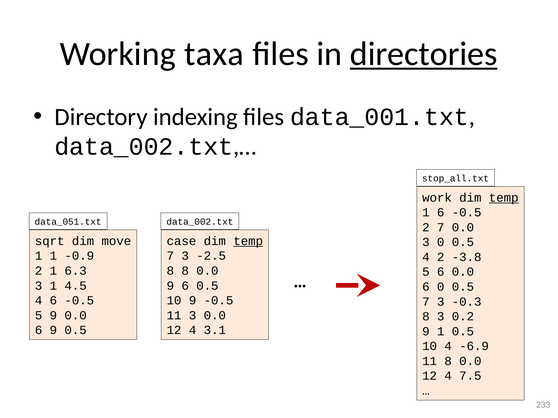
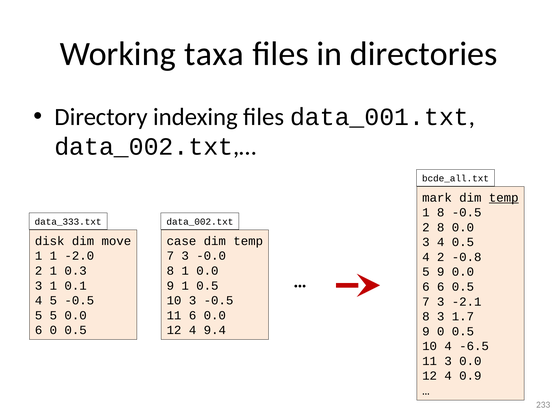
directories underline: present -> none
stop_all.txt: stop_all.txt -> bcde_all.txt
work: work -> mark
1 6: 6 -> 8
data_051.txt: data_051.txt -> data_333.txt
2 7: 7 -> 8
sqrt: sqrt -> disk
temp at (248, 241) underline: present -> none
3 0: 0 -> 4
-0.9: -0.9 -> -2.0
-2.5: -2.5 -> -0.0
-3.8: -3.8 -> -0.8
6.3: 6.3 -> 0.3
8 8: 8 -> 1
5 6: 6 -> 9
4.5: 4.5 -> 0.1
9 6: 6 -> 1
6 0: 0 -> 6
4 6: 6 -> 5
10 9: 9 -> 3
-0.3: -0.3 -> -2.1
5 9: 9 -> 5
11 3: 3 -> 6
0.2: 0.2 -> 1.7
6 9: 9 -> 0
3.1: 3.1 -> 9.4
9 1: 1 -> 0
-6.9: -6.9 -> -6.5
11 8: 8 -> 3
7.5: 7.5 -> 0.9
